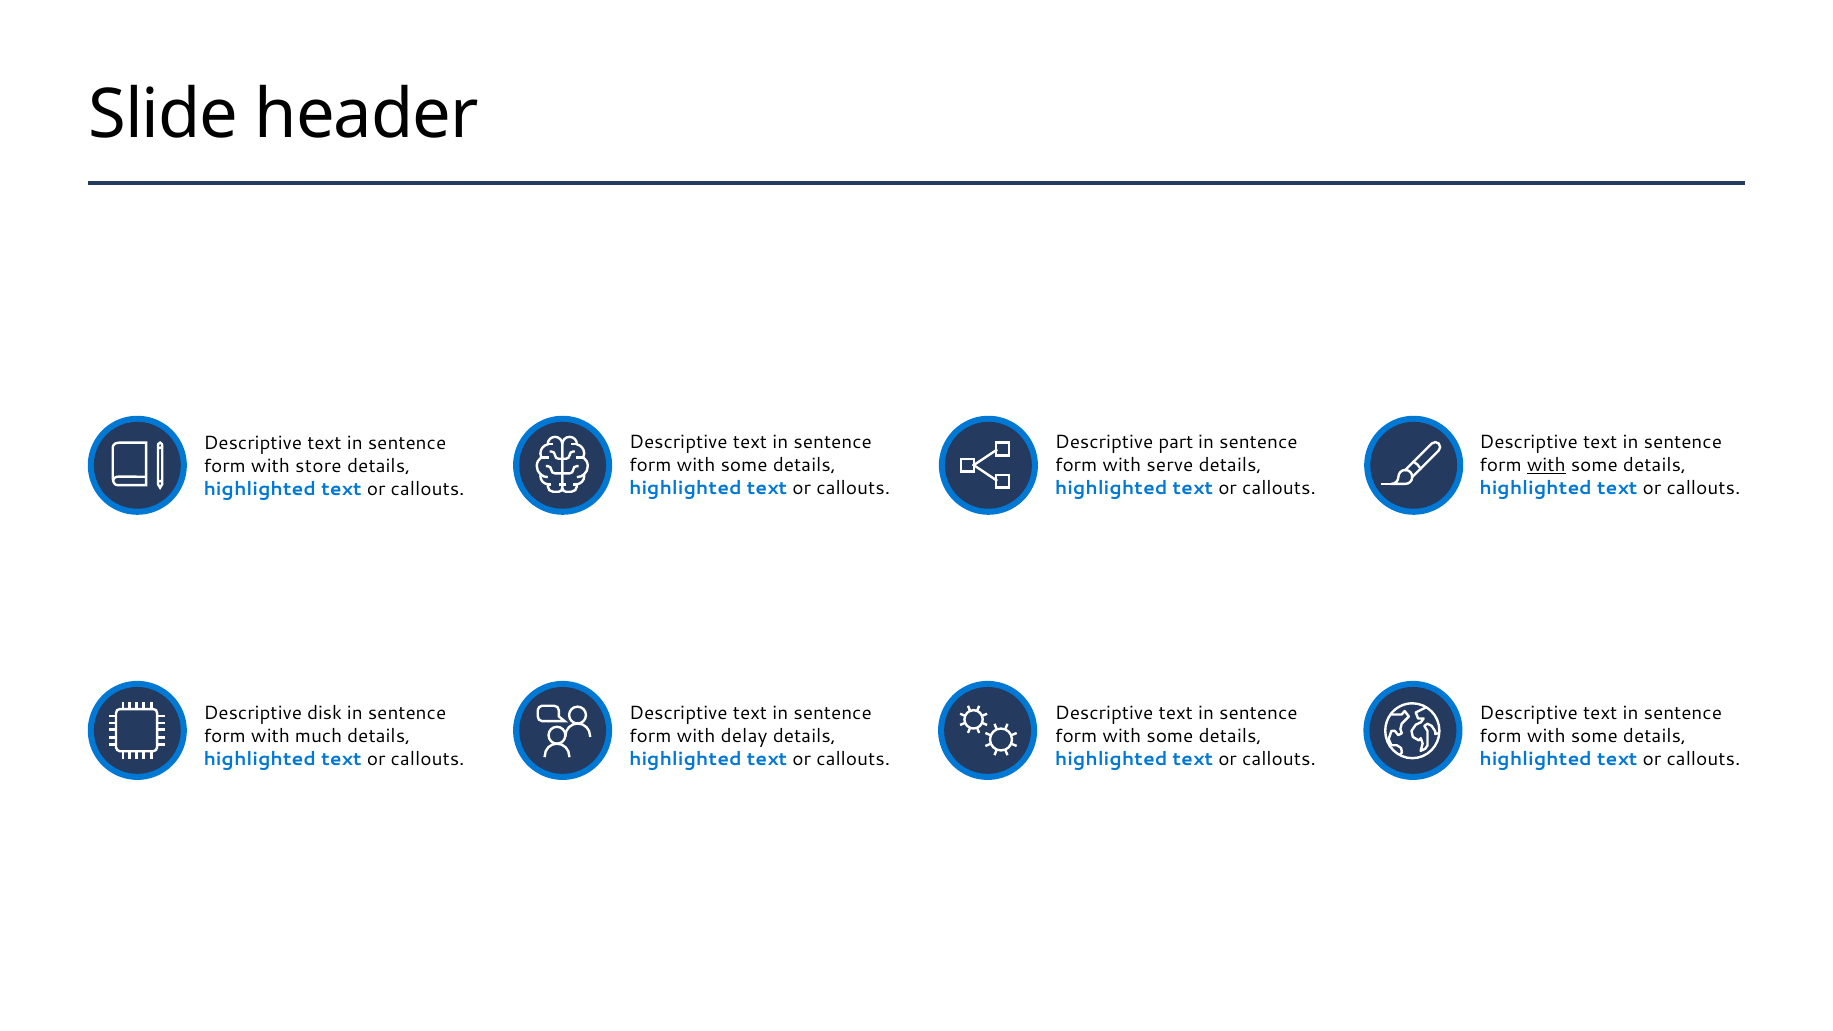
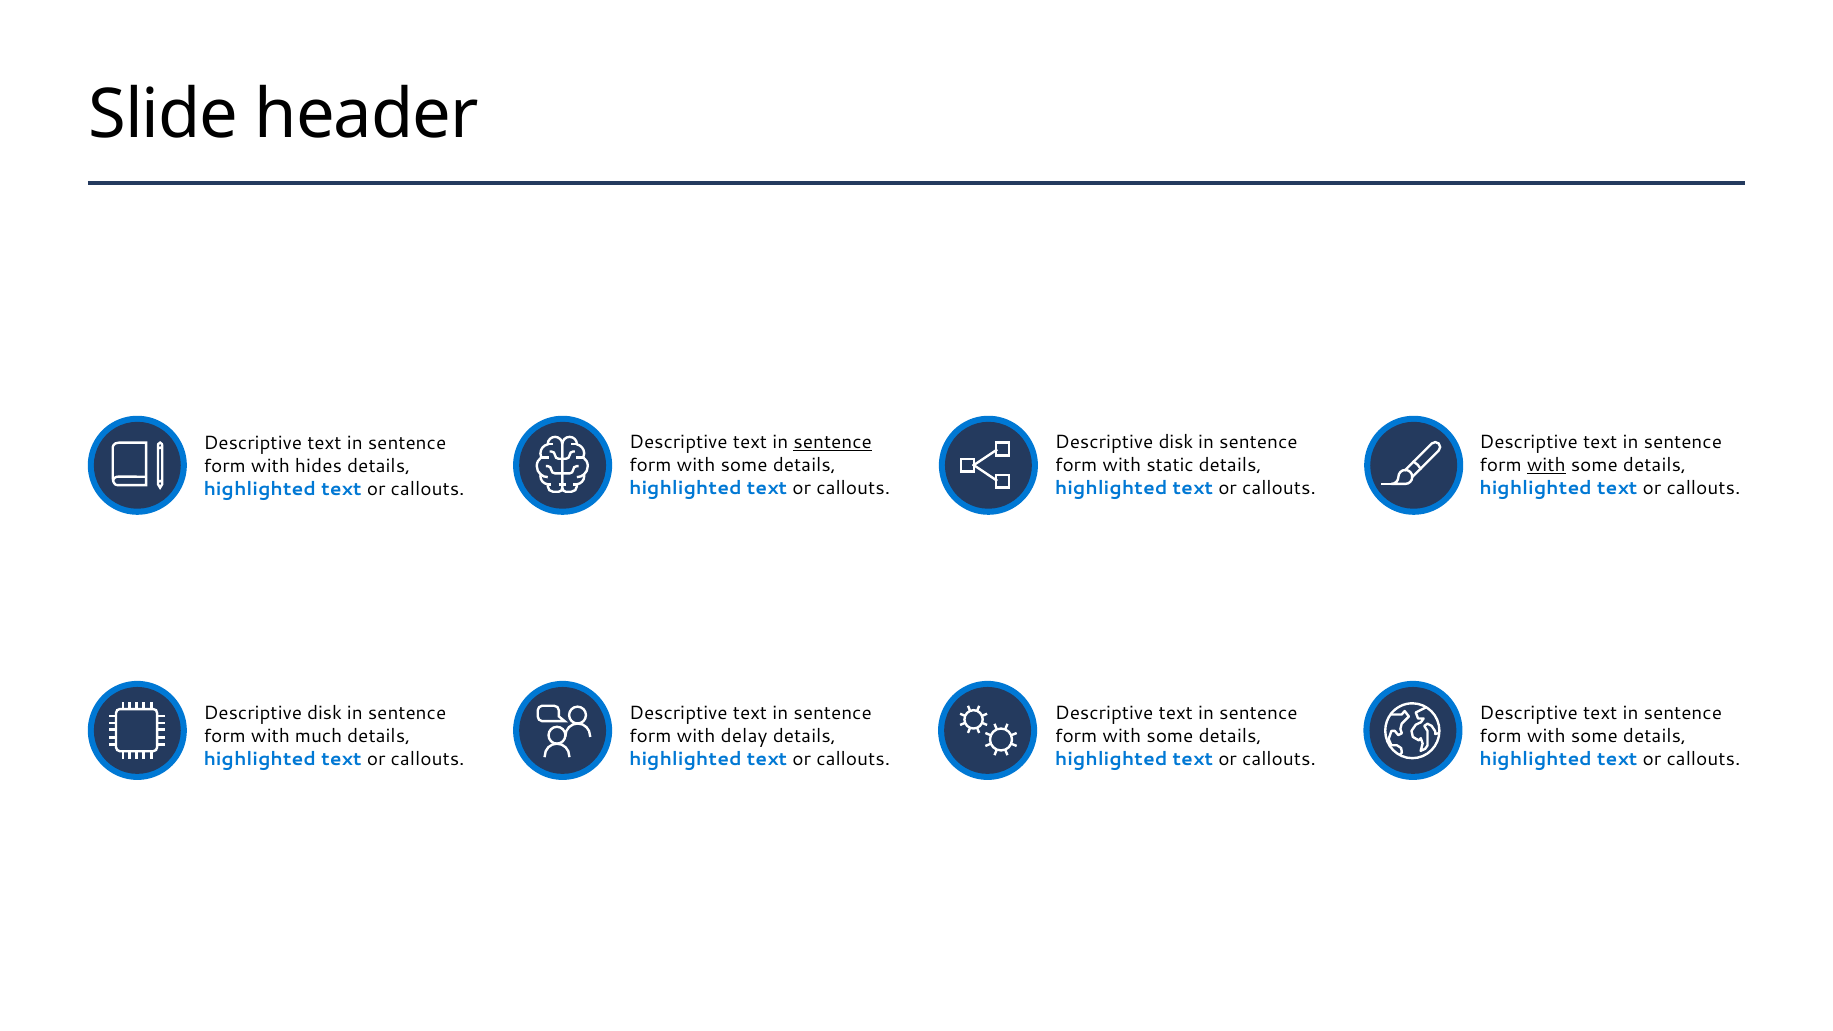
sentence at (833, 442) underline: none -> present
part at (1176, 442): part -> disk
serve: serve -> static
store: store -> hides
